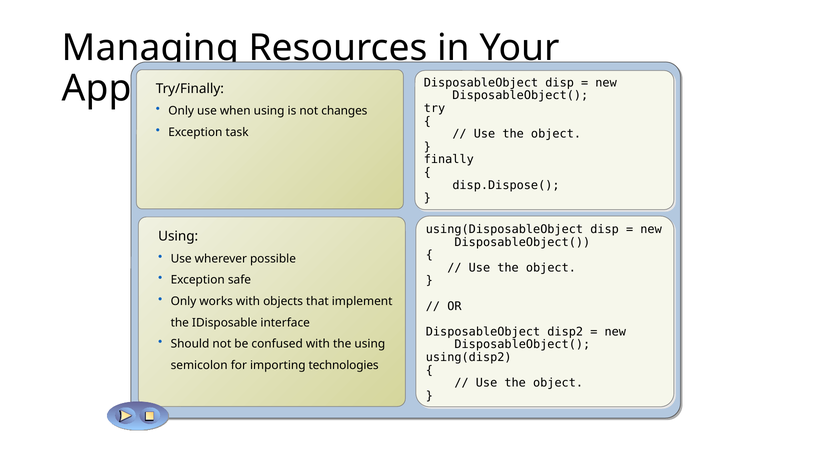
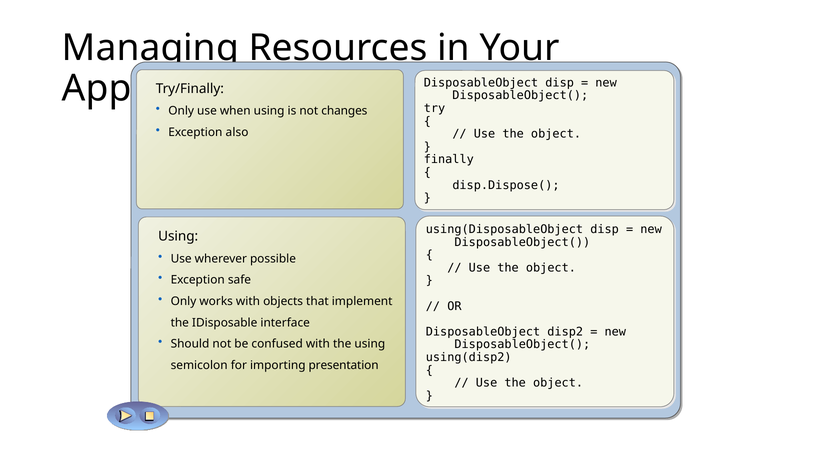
task: task -> also
technologies: technologies -> presentation
